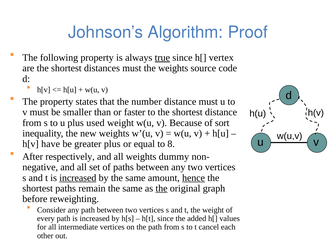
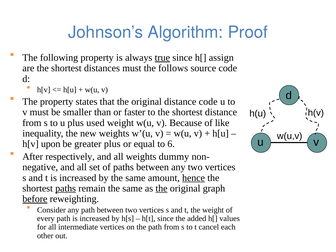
vertex: vertex -> assign
the weights: weights -> follows
that the number: number -> original
distance must: must -> code
sort: sort -> like
have: have -> upon
8: 8 -> 6
increased at (78, 178) underline: present -> none
paths at (66, 188) underline: none -> present
before underline: none -> present
